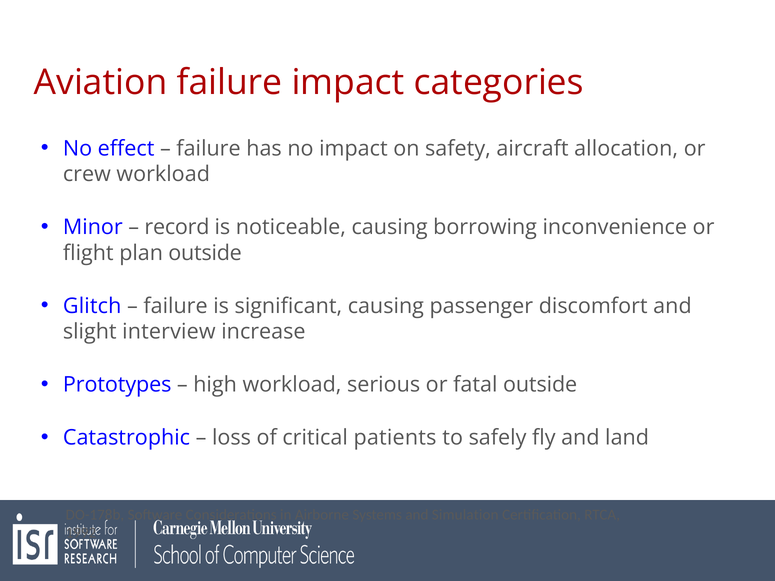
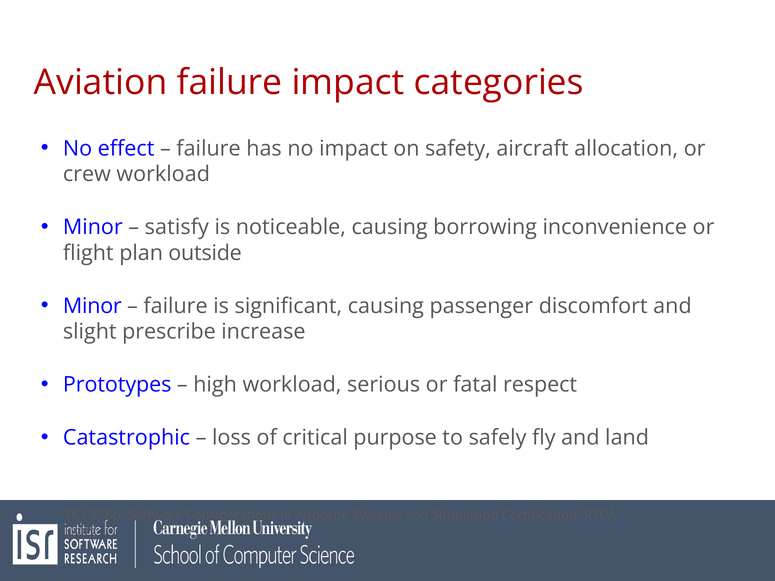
record: record -> satisfy
Glitch at (92, 306): Glitch -> Minor
interview: interview -> prescribe
fatal outside: outside -> respect
patients: patients -> purpose
